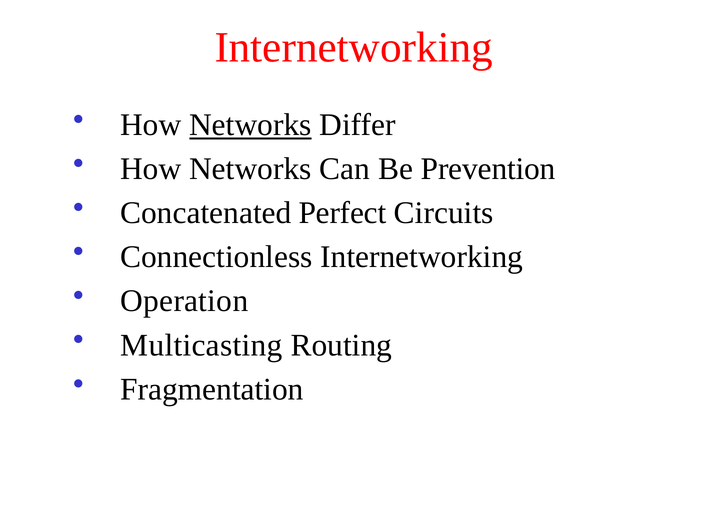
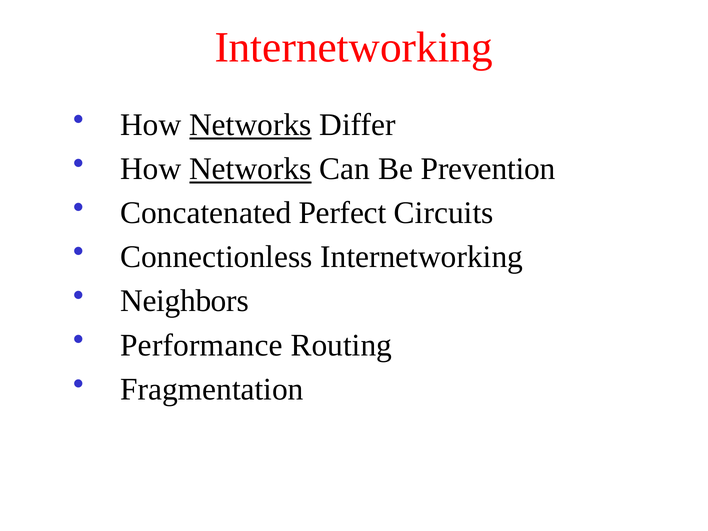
Networks at (250, 169) underline: none -> present
Operation: Operation -> Neighbors
Multicasting: Multicasting -> Performance
